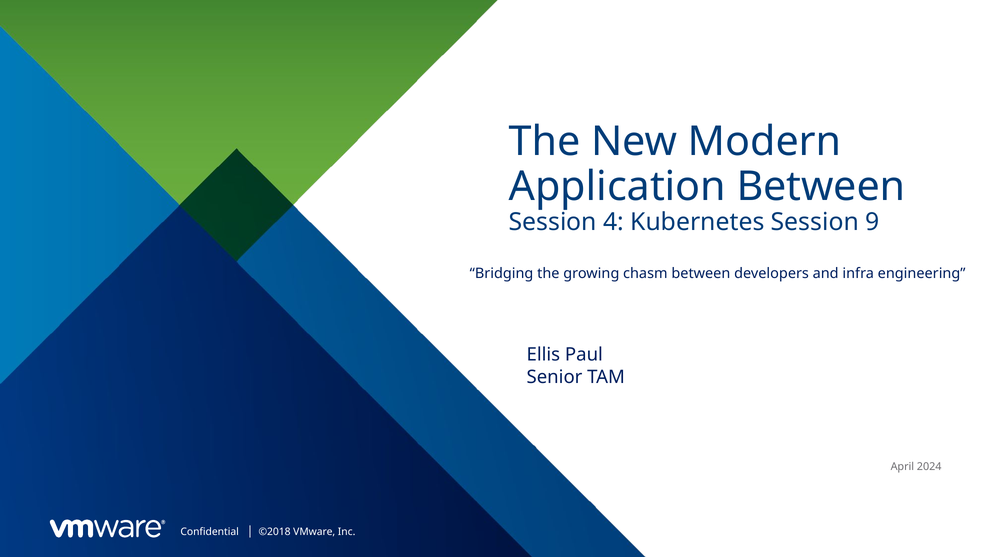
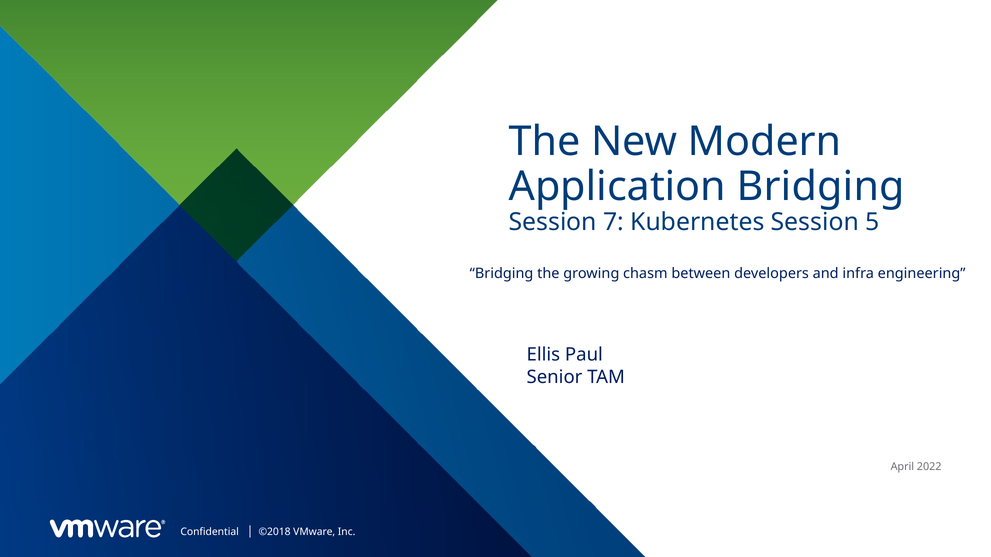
Application Between: Between -> Bridging
4: 4 -> 7
9: 9 -> 5
2024: 2024 -> 2022
